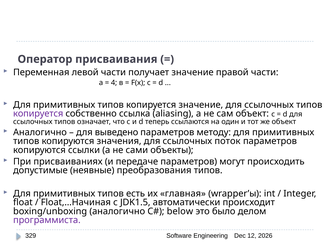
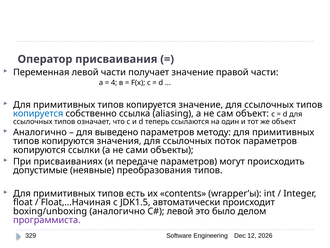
копируется at (38, 113) colour: purple -> blue
главная: главная -> contents
below at (180, 211): below -> левой
